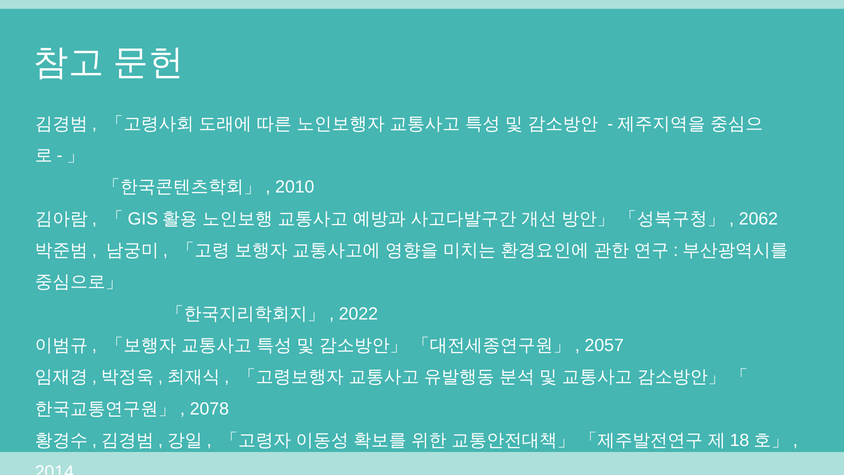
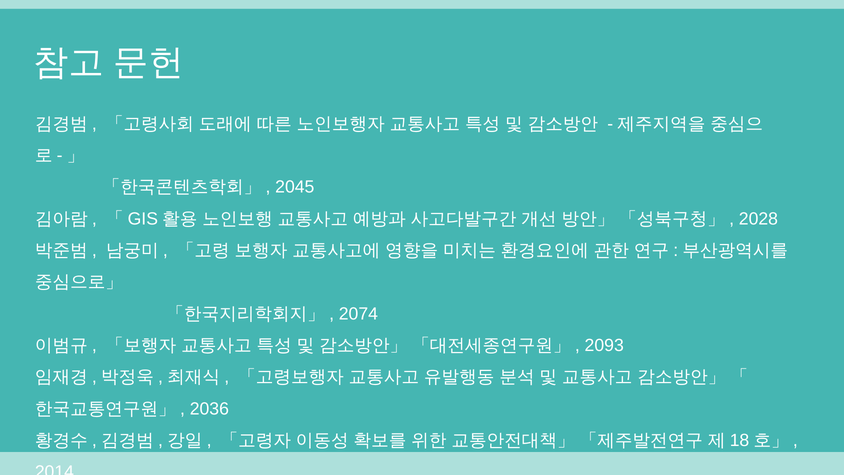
2010: 2010 -> 2045
2062: 2062 -> 2028
2022: 2022 -> 2074
2057: 2057 -> 2093
2078: 2078 -> 2036
